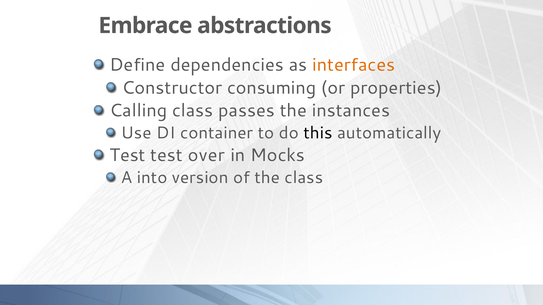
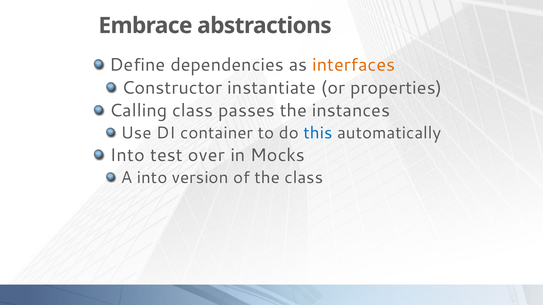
consuming: consuming -> instantiate
this colour: black -> blue
Test at (127, 155): Test -> Into
